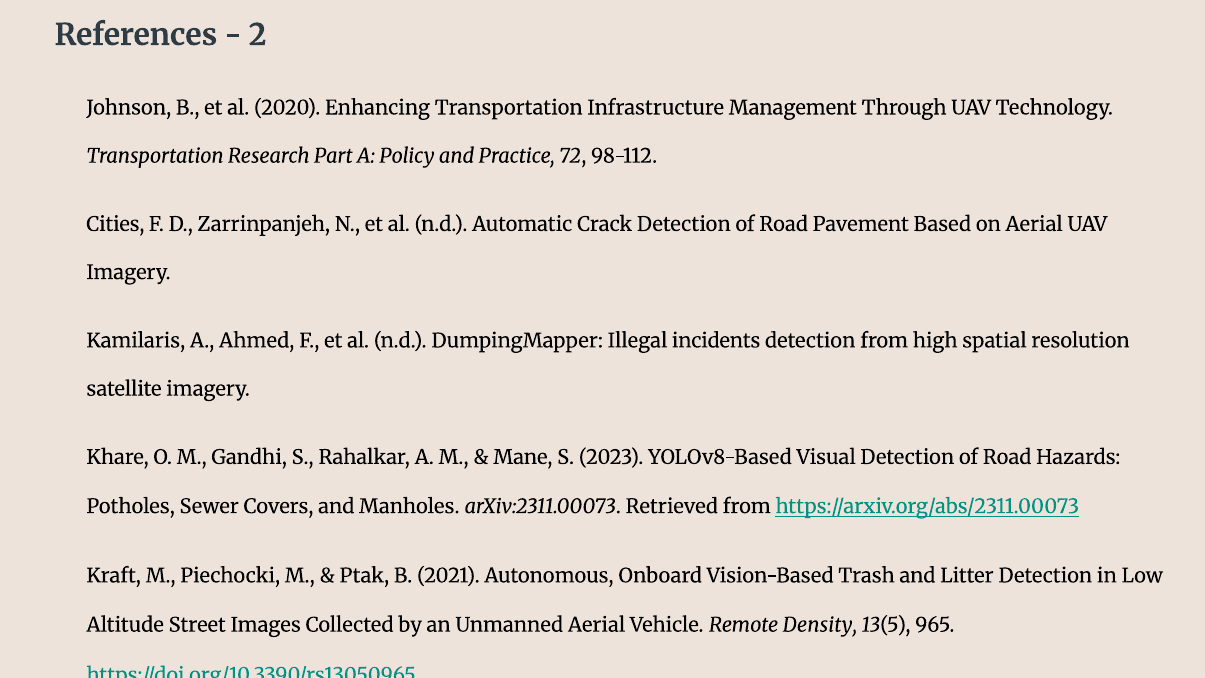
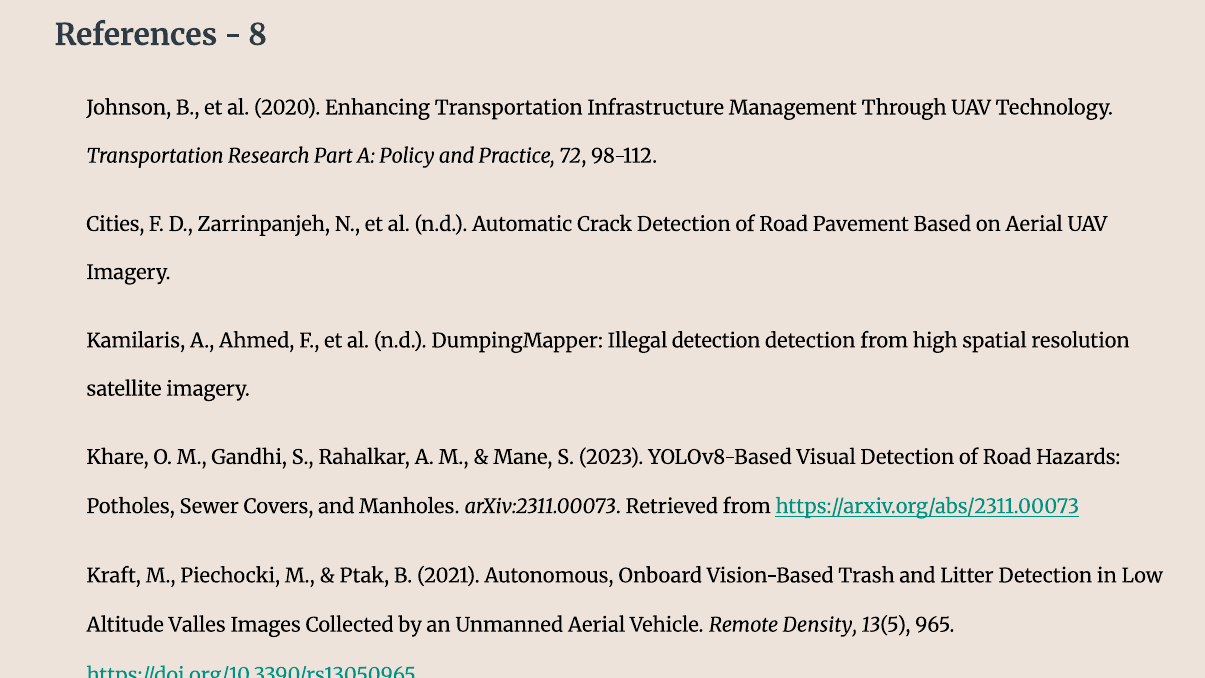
2: 2 -> 8
Illegal incidents: incidents -> detection
Street: Street -> Valles
